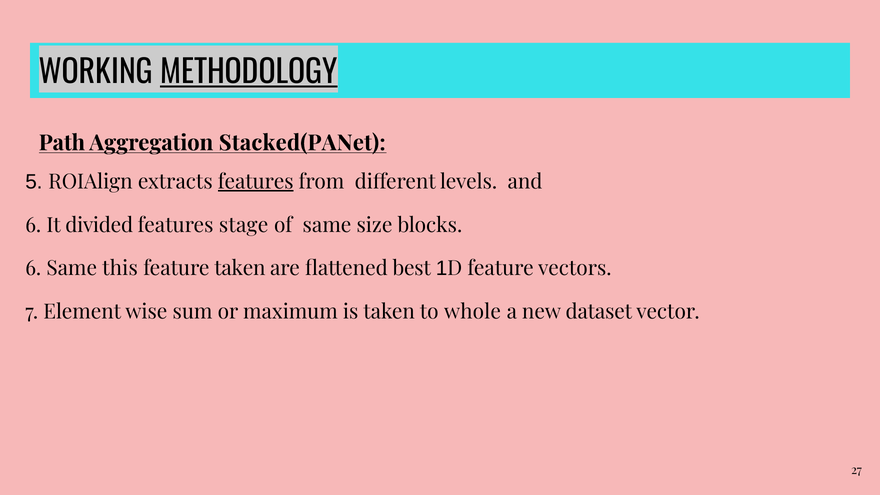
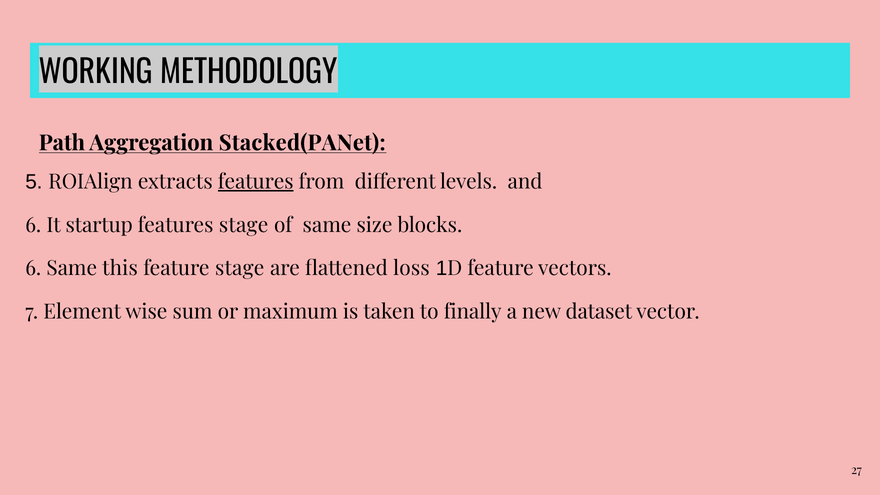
METHODOLOGY underline: present -> none
divided: divided -> startup
feature taken: taken -> stage
best: best -> loss
whole: whole -> finally
